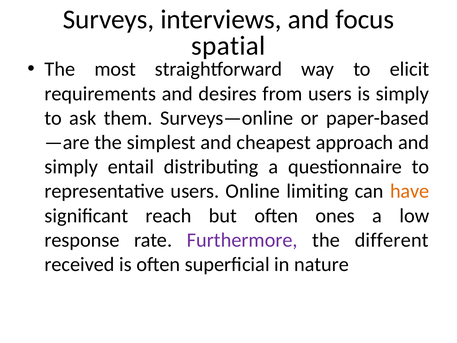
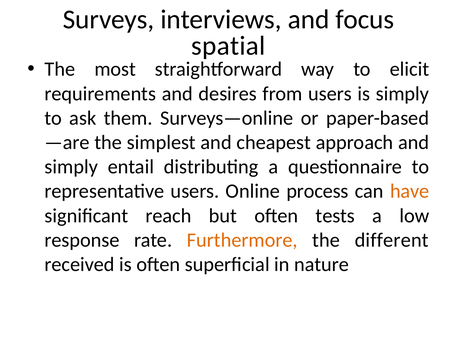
limiting: limiting -> process
ones: ones -> tests
Furthermore colour: purple -> orange
